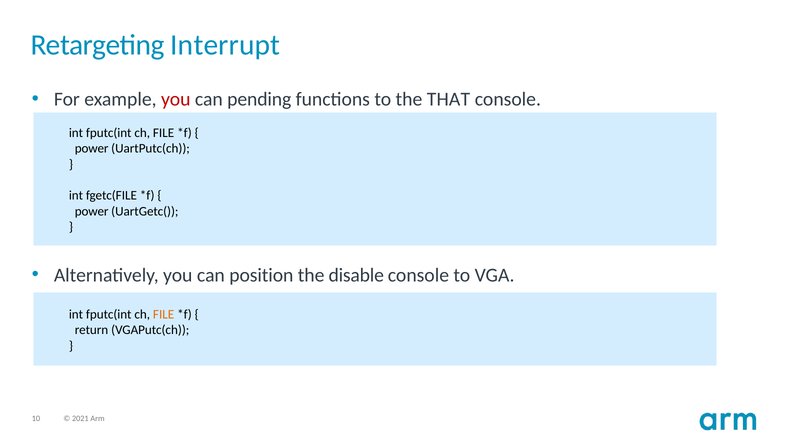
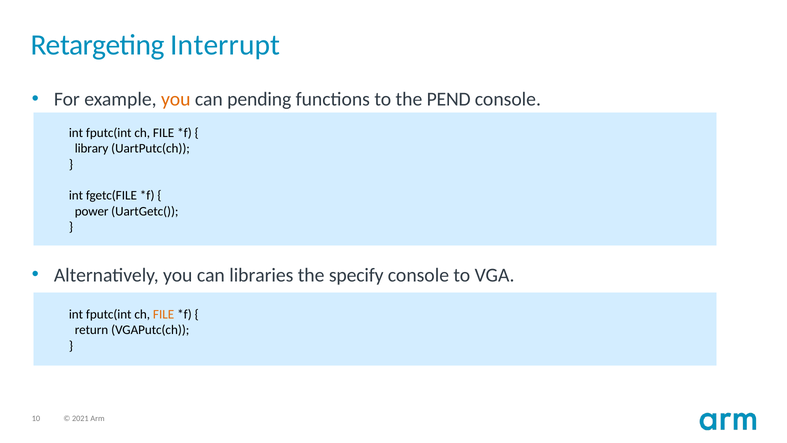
you at (176, 99) colour: red -> orange
THAT: THAT -> PEND
power at (92, 148): power -> library
position: position -> libraries
disable: disable -> specify
